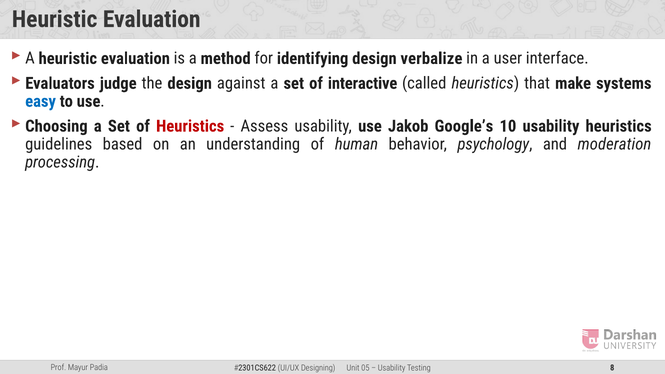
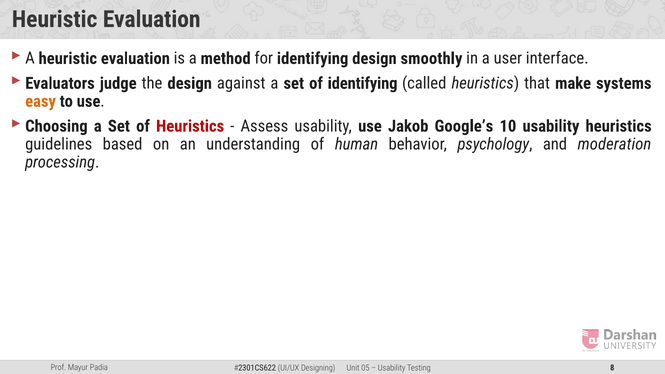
verbalize: verbalize -> smoothly
of interactive: interactive -> identifying
easy colour: blue -> orange
